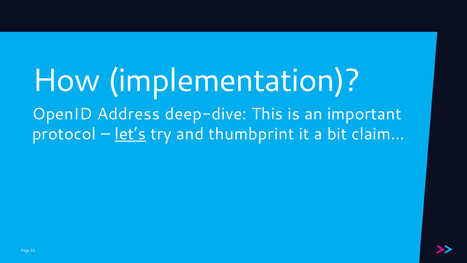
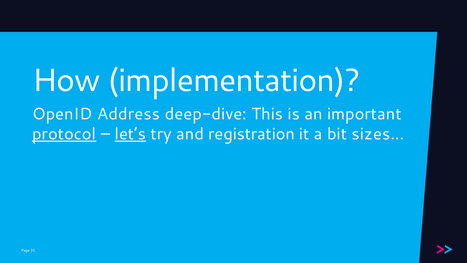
protocol underline: none -> present
thumbprint: thumbprint -> registration
claim…: claim… -> sizes…
